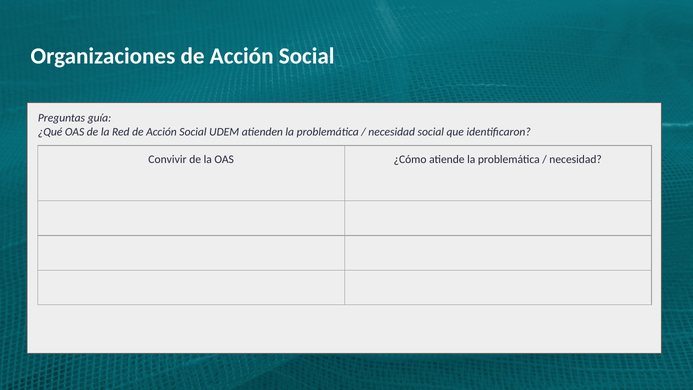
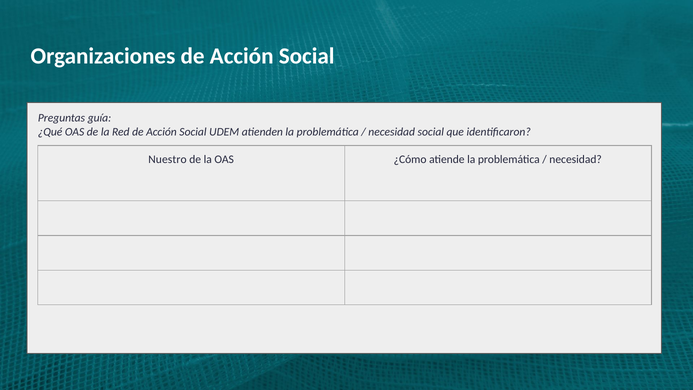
Convivir: Convivir -> Nuestro
